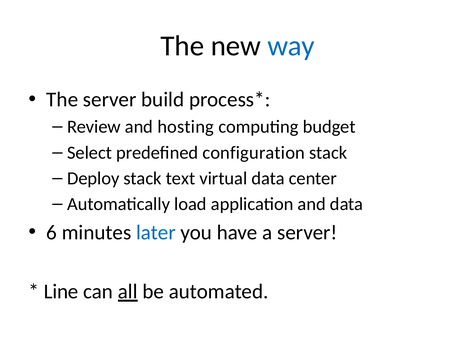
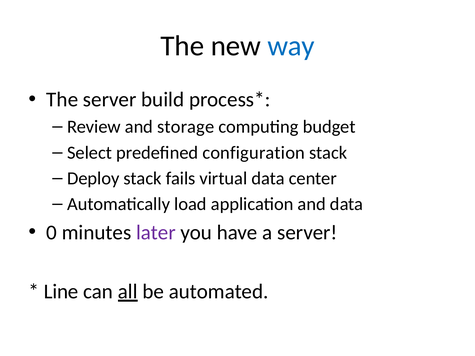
hosting: hosting -> storage
text: text -> fails
6: 6 -> 0
later colour: blue -> purple
